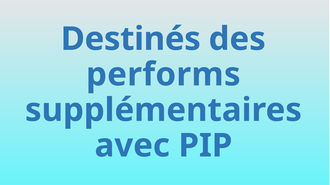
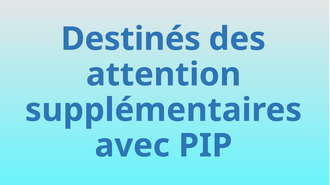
performs: performs -> attention
